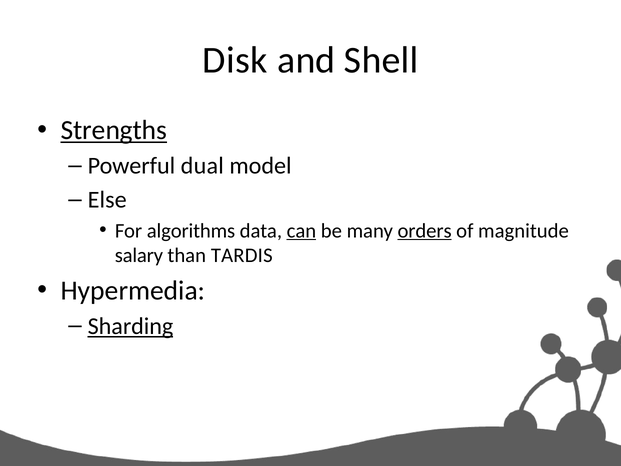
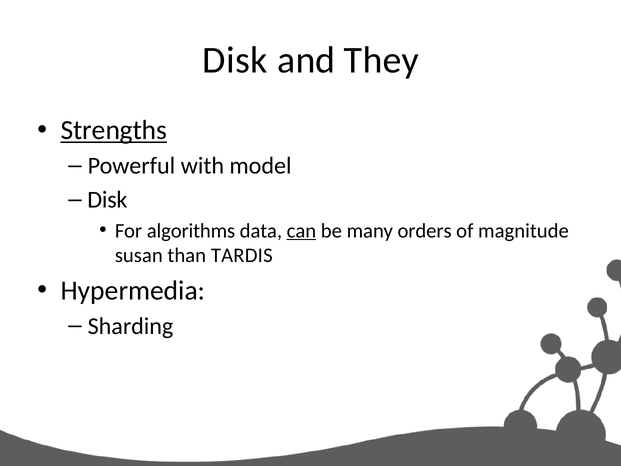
Shell: Shell -> They
dual: dual -> with
Else at (107, 200): Else -> Disk
orders underline: present -> none
salary: salary -> susan
Sharding underline: present -> none
